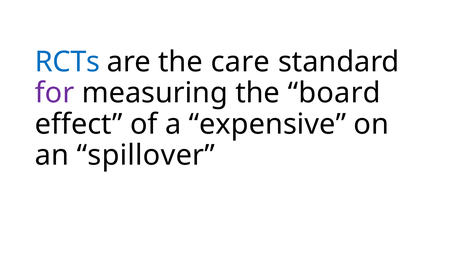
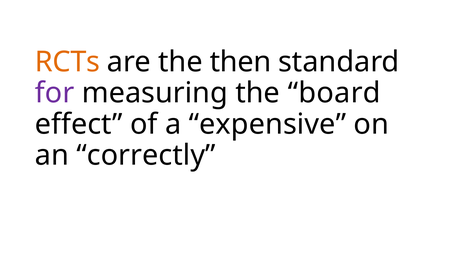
RCTs colour: blue -> orange
care: care -> then
spillover: spillover -> correctly
